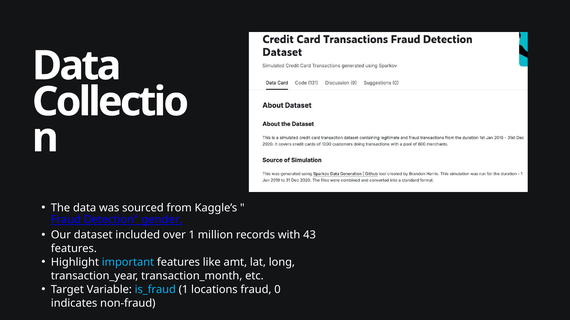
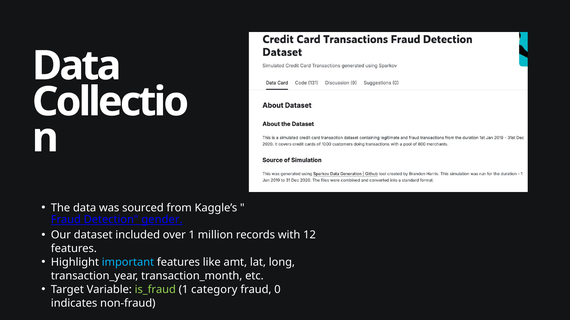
43: 43 -> 12
is_fraud colour: light blue -> light green
locations: locations -> category
